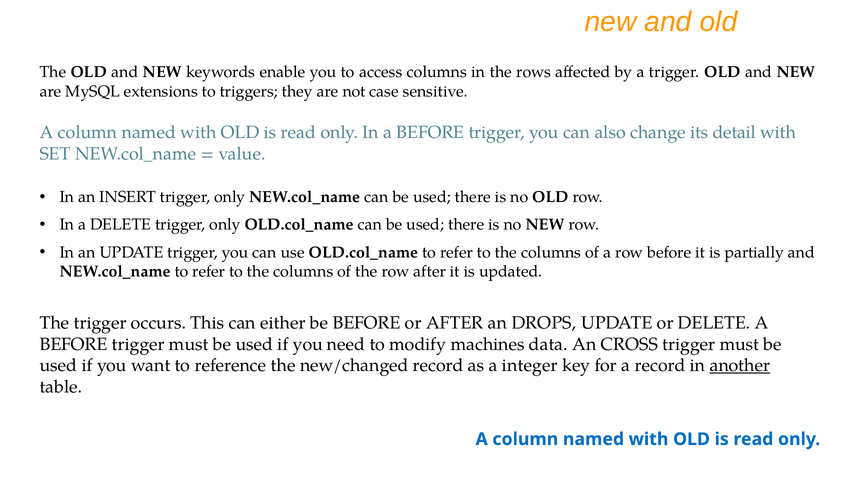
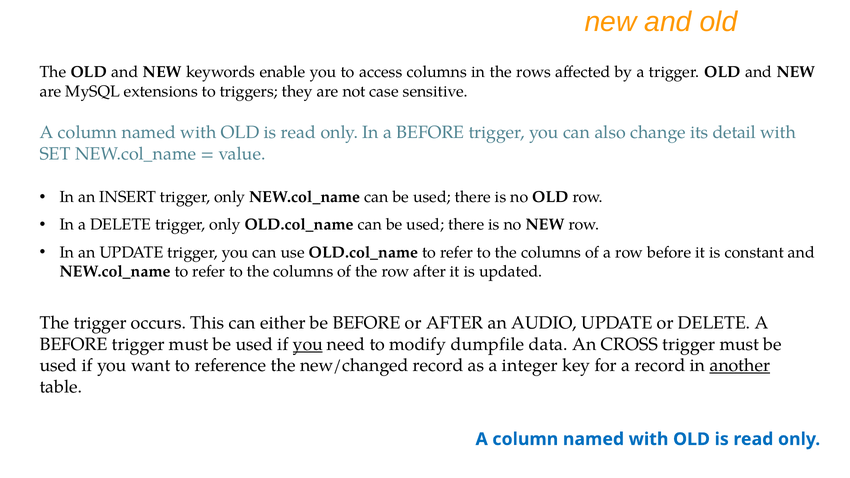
partially: partially -> constant
DROPS: DROPS -> AUDIO
you at (308, 344) underline: none -> present
machines: machines -> dumpfile
